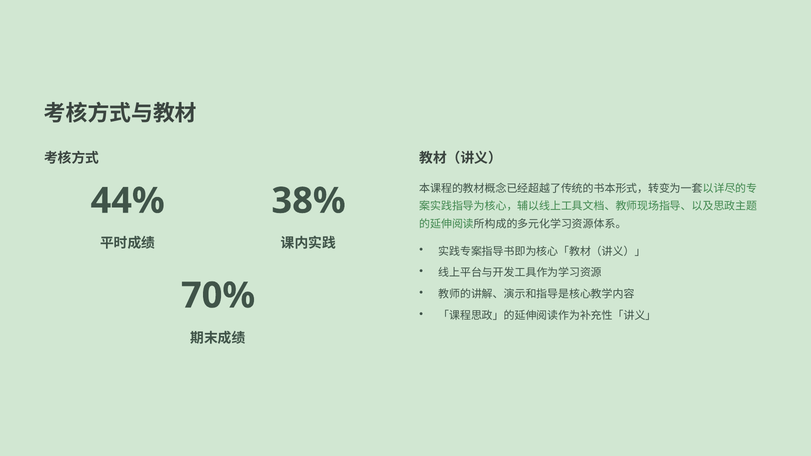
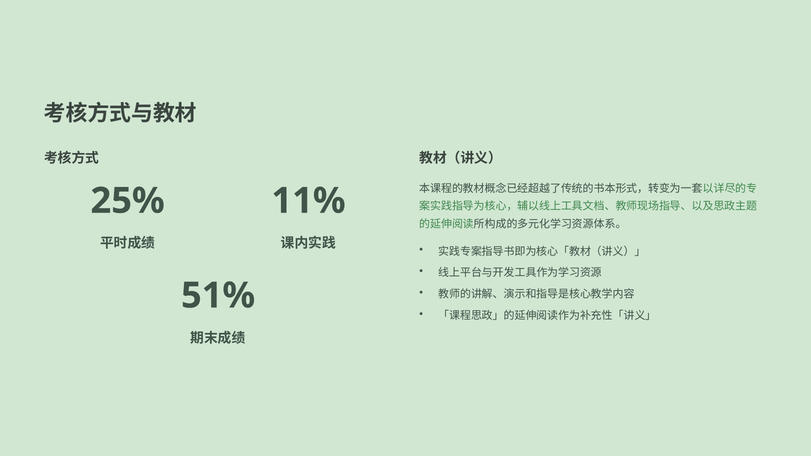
44%: 44% -> 25%
38%: 38% -> 11%
70%: 70% -> 51%
